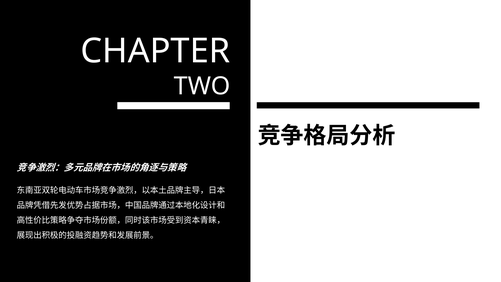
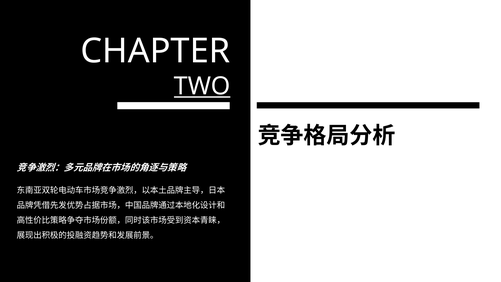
TWO underline: none -> present
